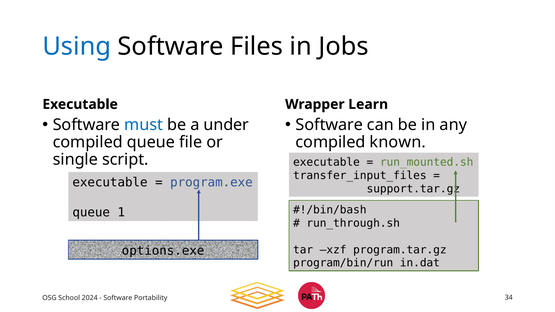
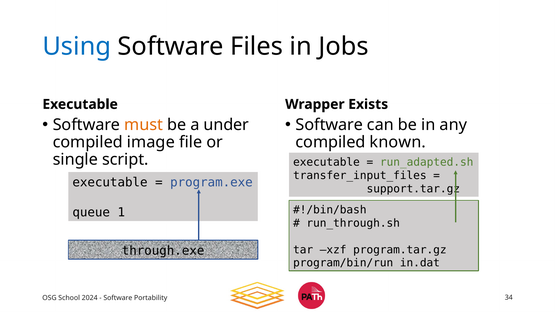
Learn: Learn -> Exists
must colour: blue -> orange
compiled queue: queue -> image
run_mounted.sh: run_mounted.sh -> run_adapted.sh
options.exe: options.exe -> through.exe
